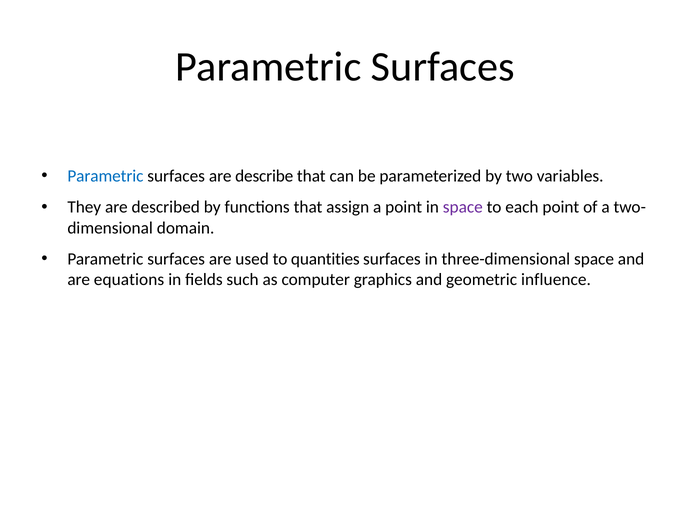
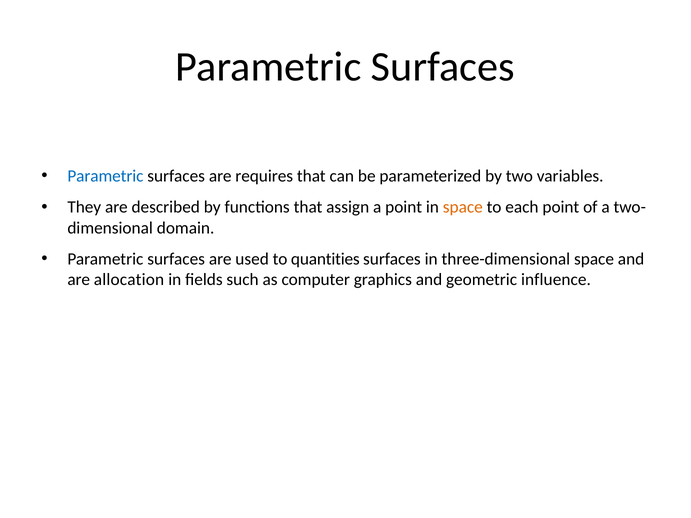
describe: describe -> requires
space at (463, 207) colour: purple -> orange
equations: equations -> allocation
